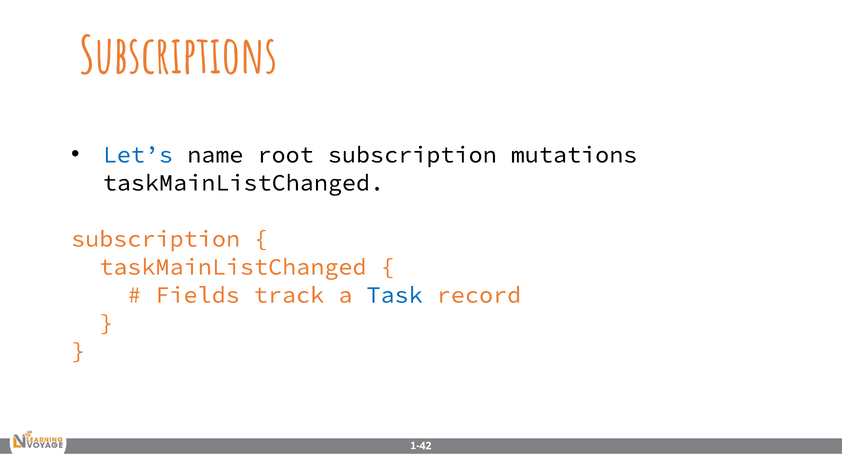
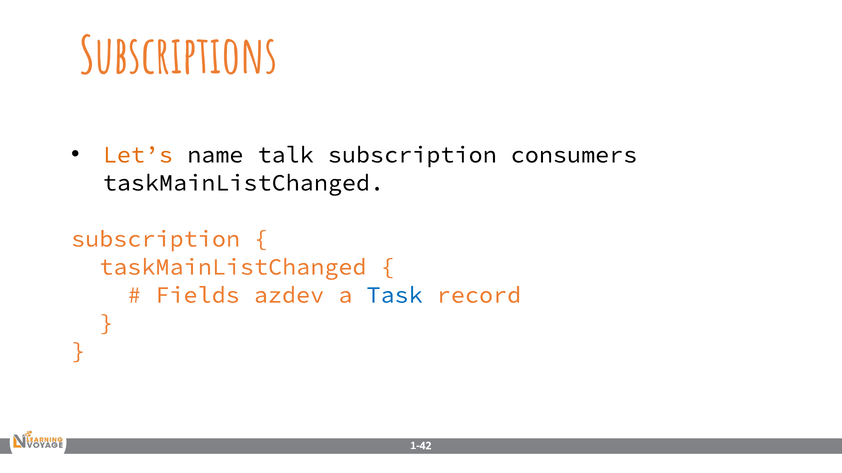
Let’s colour: blue -> orange
root: root -> talk
mutations: mutations -> consumers
track: track -> azdev
